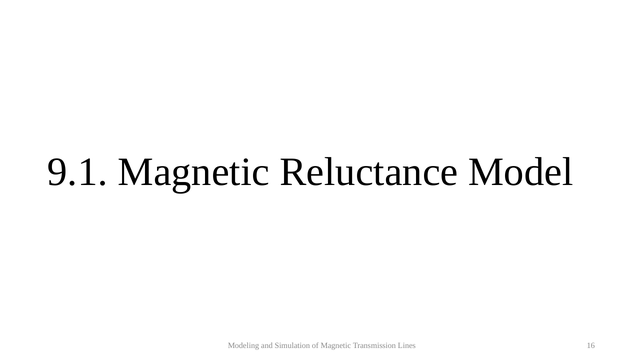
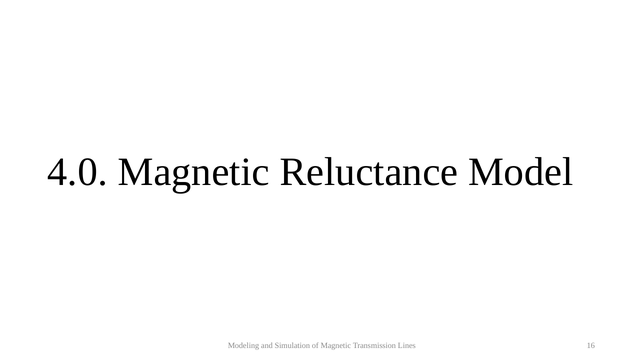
9.1: 9.1 -> 4.0
